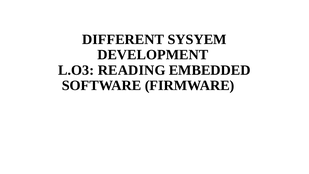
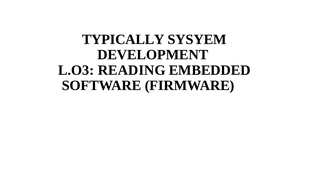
DIFFERENT: DIFFERENT -> TYPICALLY
